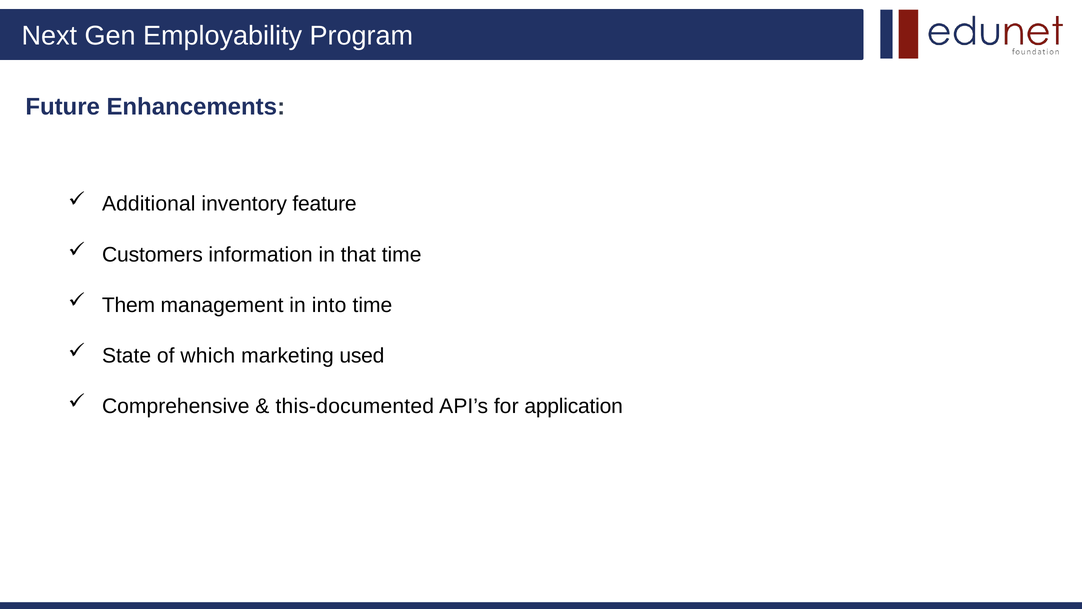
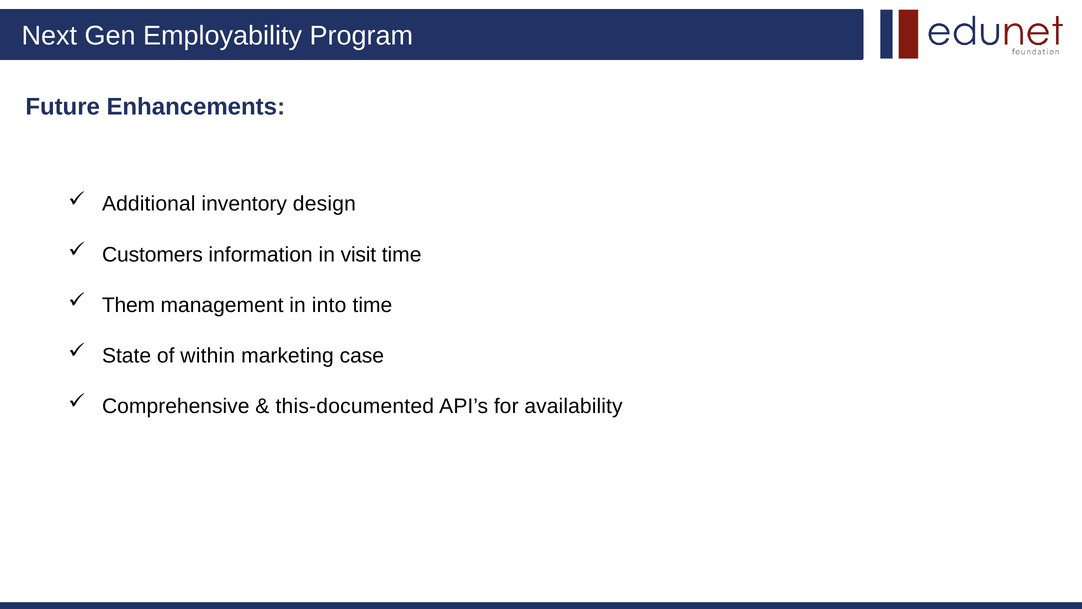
feature: feature -> design
that: that -> visit
which: which -> within
used: used -> case
application: application -> availability
